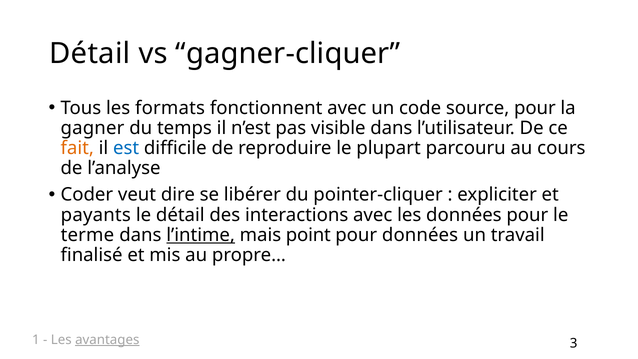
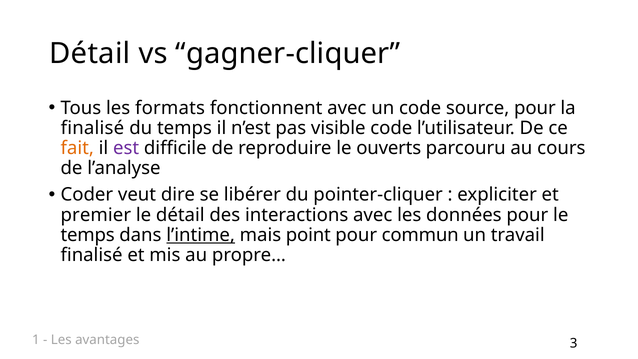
gagner at (92, 128): gagner -> finalisé
visible dans: dans -> code
est colour: blue -> purple
plupart: plupart -> ouverts
payants: payants -> premier
terme at (87, 235): terme -> temps
pour données: données -> commun
avantages underline: present -> none
